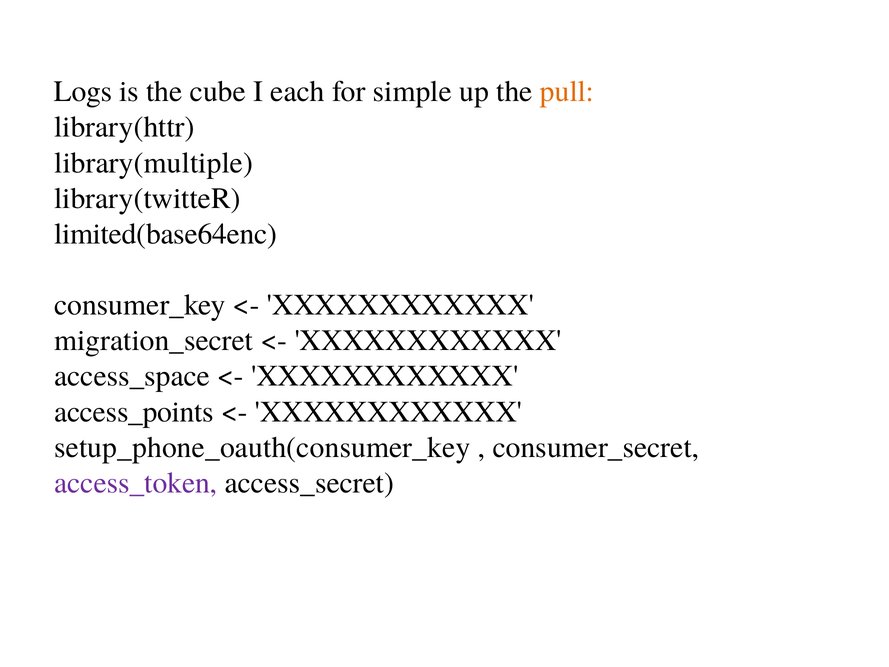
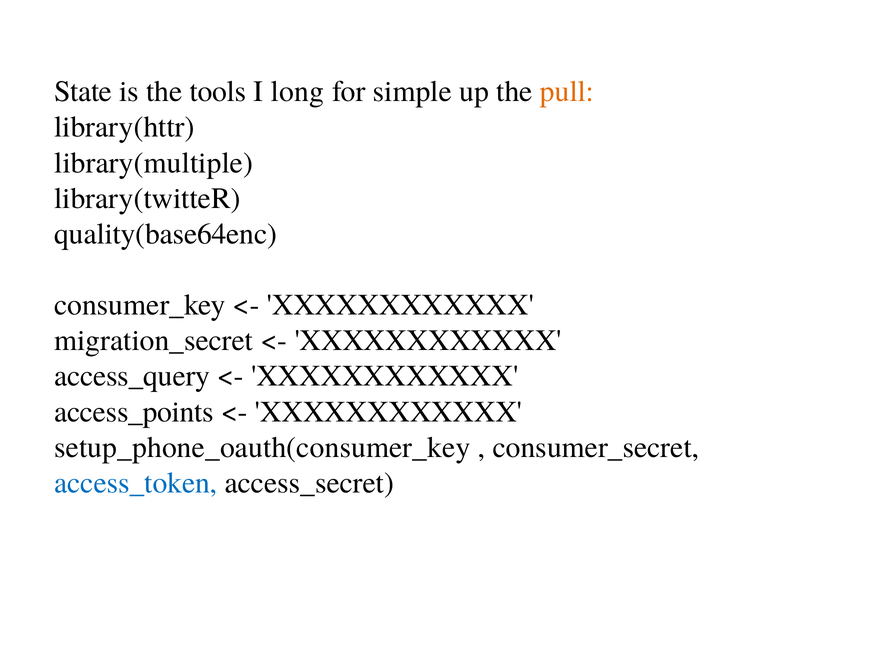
Logs: Logs -> State
cube: cube -> tools
each: each -> long
limited(base64enc: limited(base64enc -> quality(base64enc
access_space: access_space -> access_query
access_token colour: purple -> blue
